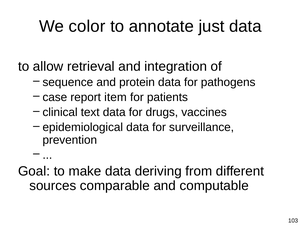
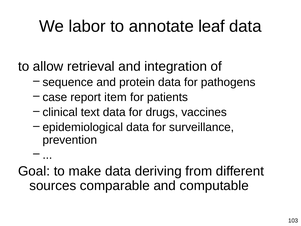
color: color -> labor
just: just -> leaf
